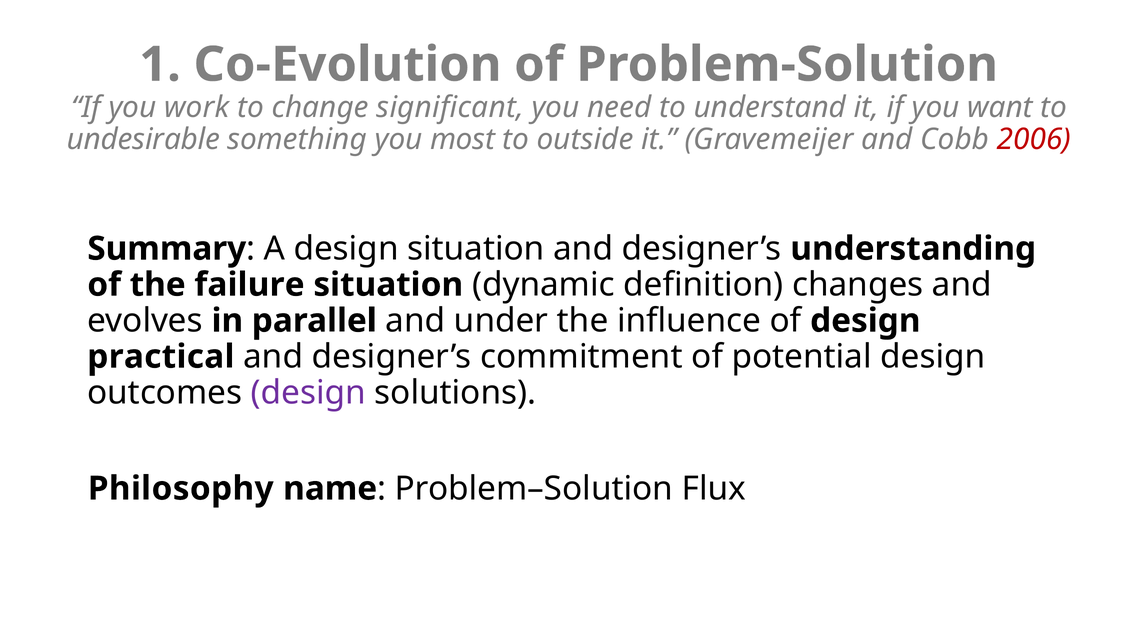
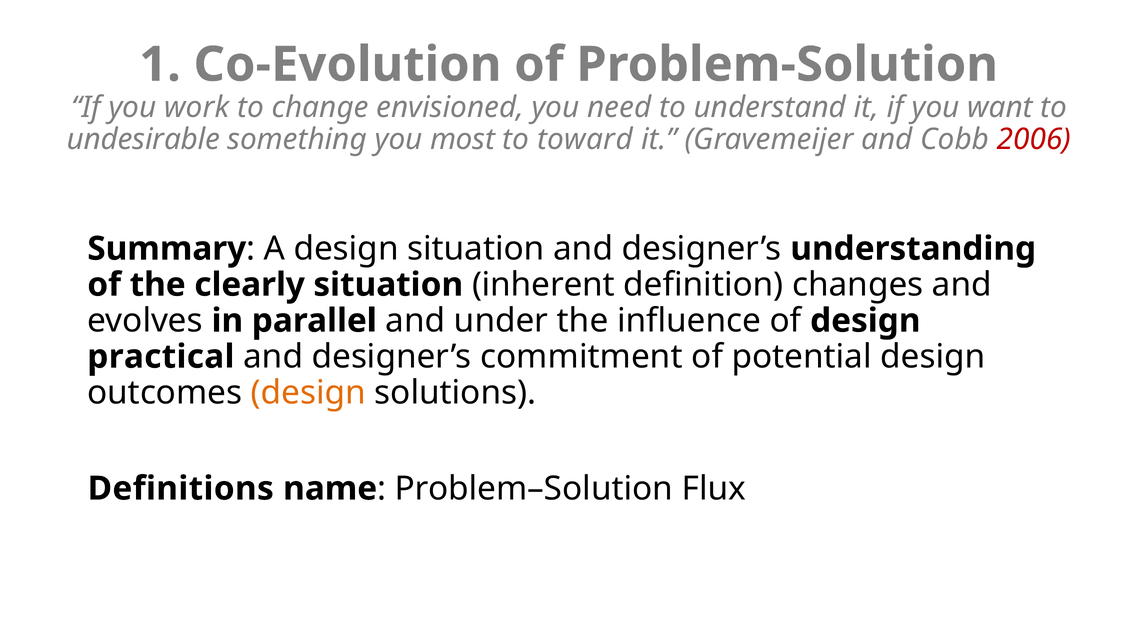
significant: significant -> envisioned
outside: outside -> toward
failure: failure -> clearly
dynamic: dynamic -> inherent
design at (308, 393) colour: purple -> orange
Philosophy: Philosophy -> Definitions
